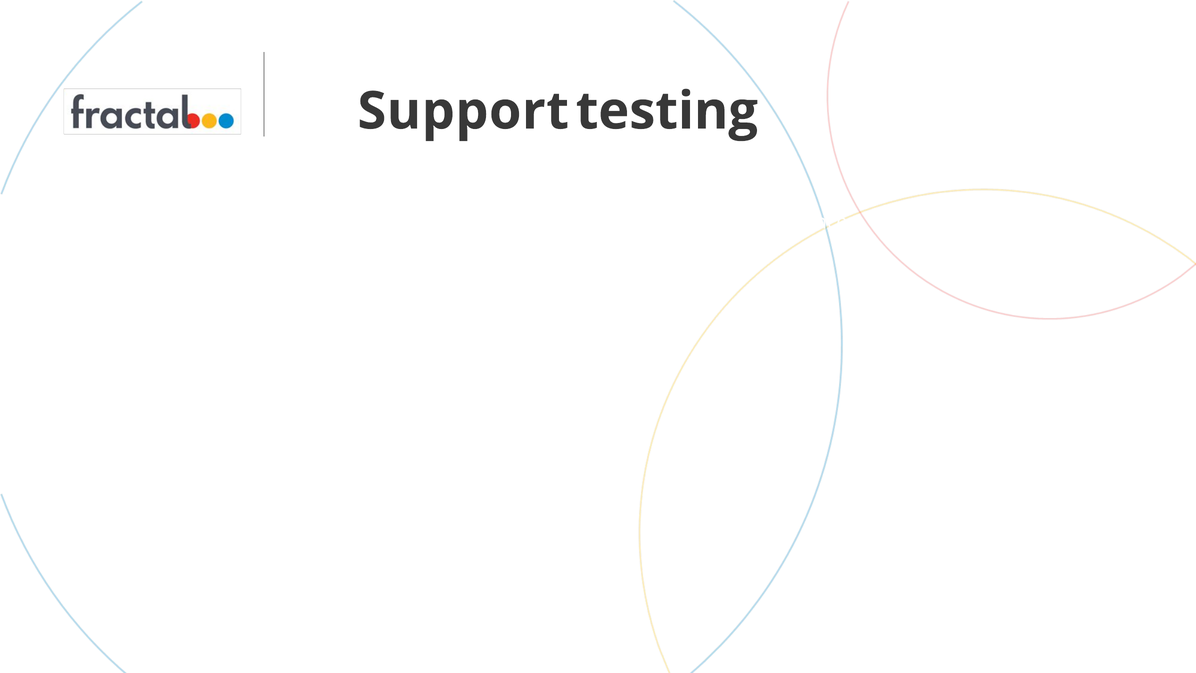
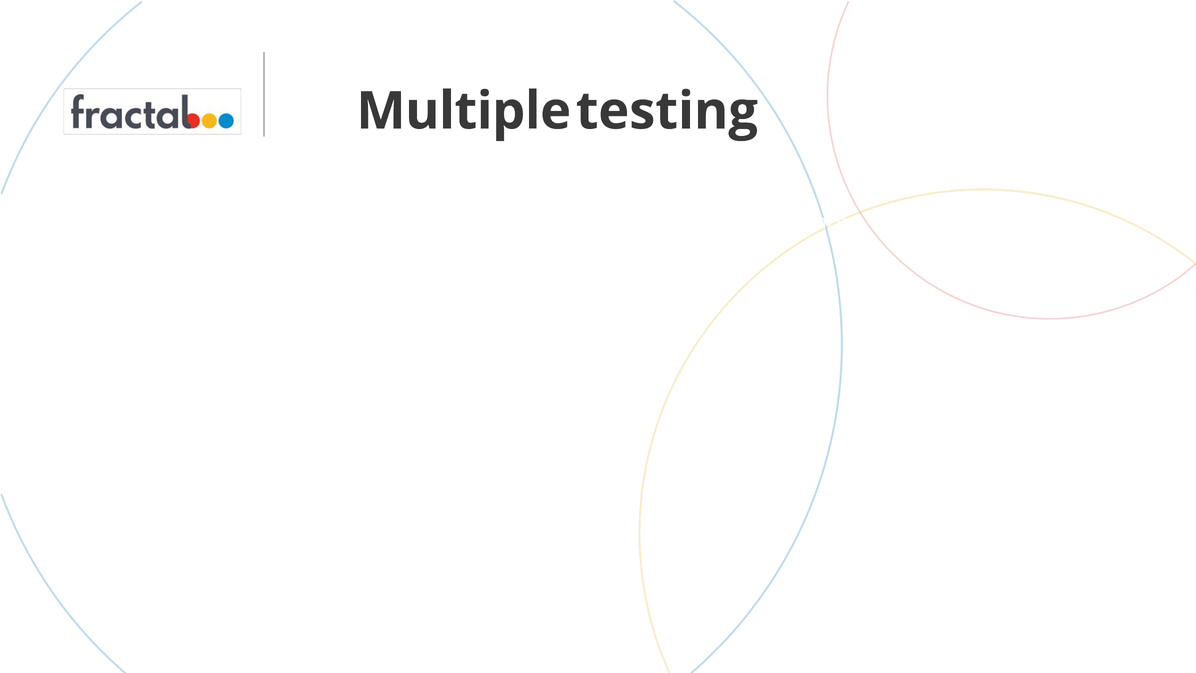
Support: Support -> Multiple
